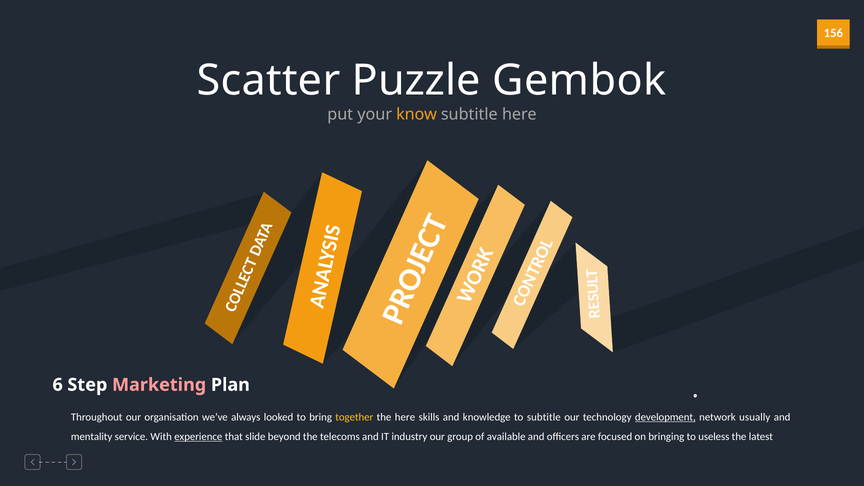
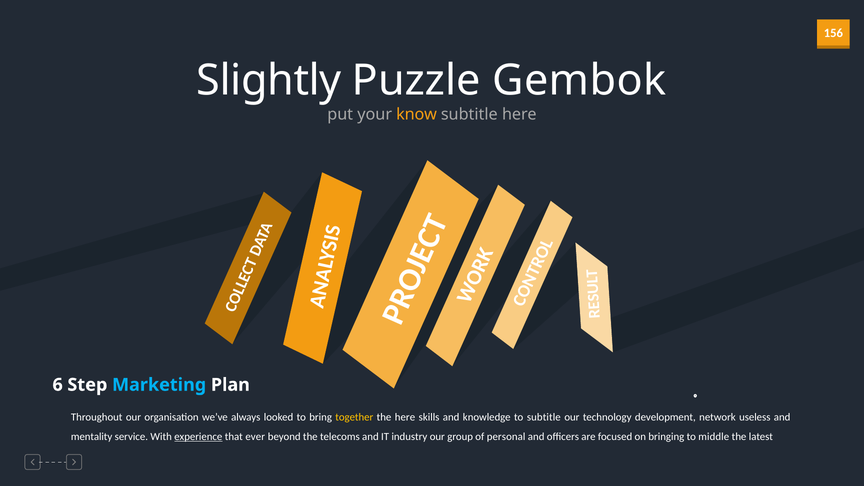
Scatter: Scatter -> Slightly
Marketing colour: pink -> light blue
development underline: present -> none
usually: usually -> useless
slide: slide -> ever
available: available -> personal
useless: useless -> middle
